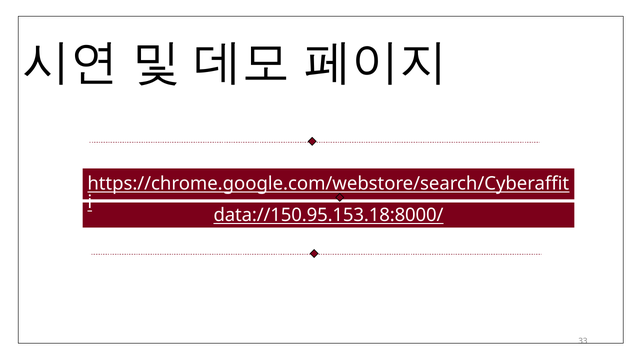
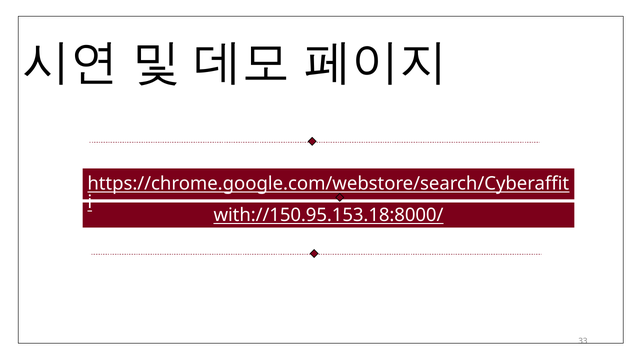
data://150.95.153.18:8000/: data://150.95.153.18:8000/ -> with://150.95.153.18:8000/
